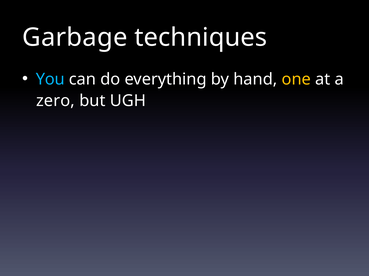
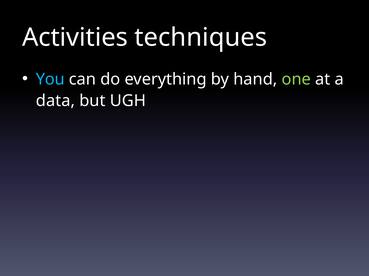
Garbage: Garbage -> Activities
one colour: yellow -> light green
zero: zero -> data
